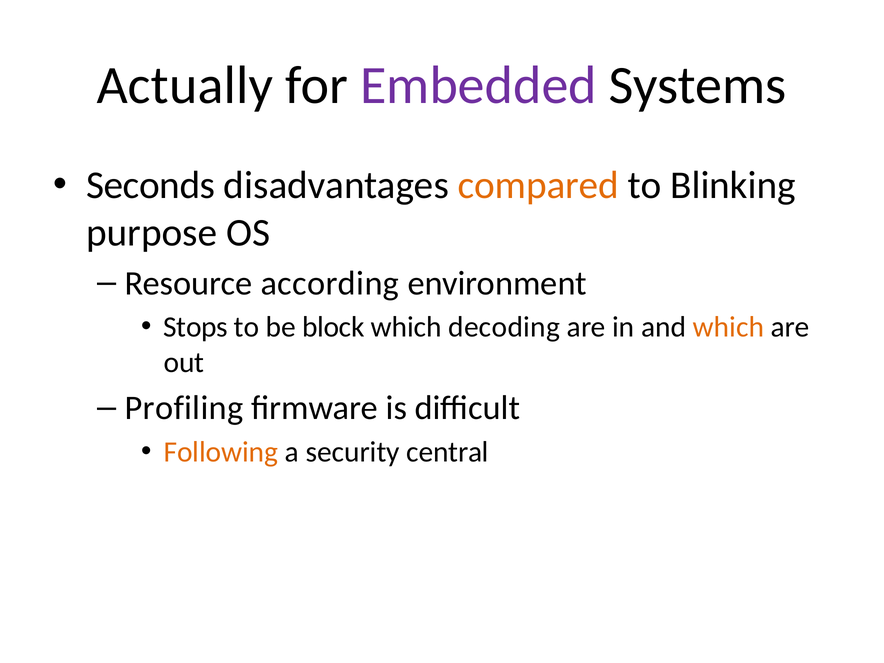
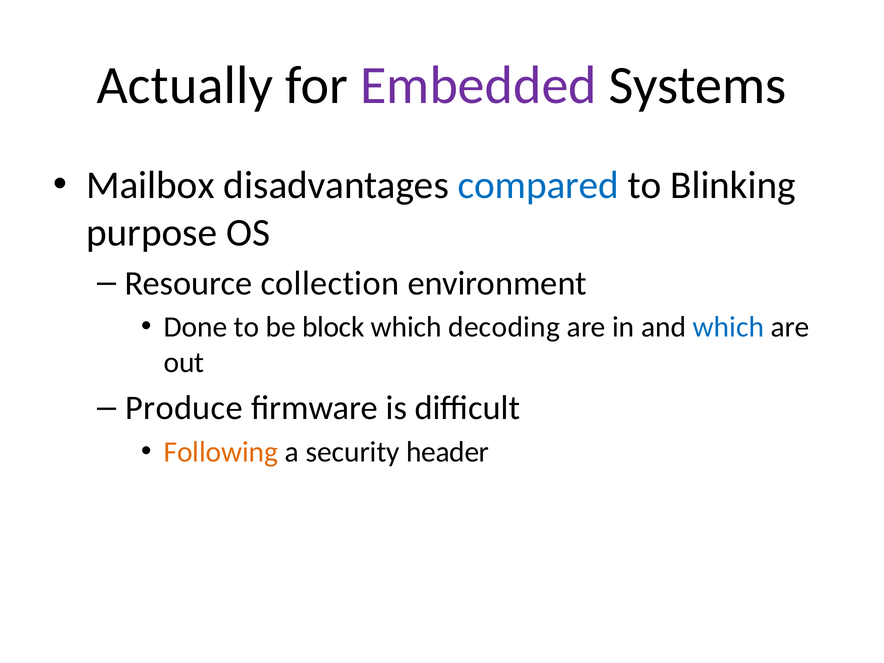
Seconds: Seconds -> Mailbox
compared colour: orange -> blue
according: according -> collection
Stops: Stops -> Done
which at (728, 327) colour: orange -> blue
Profiling: Profiling -> Produce
central: central -> header
